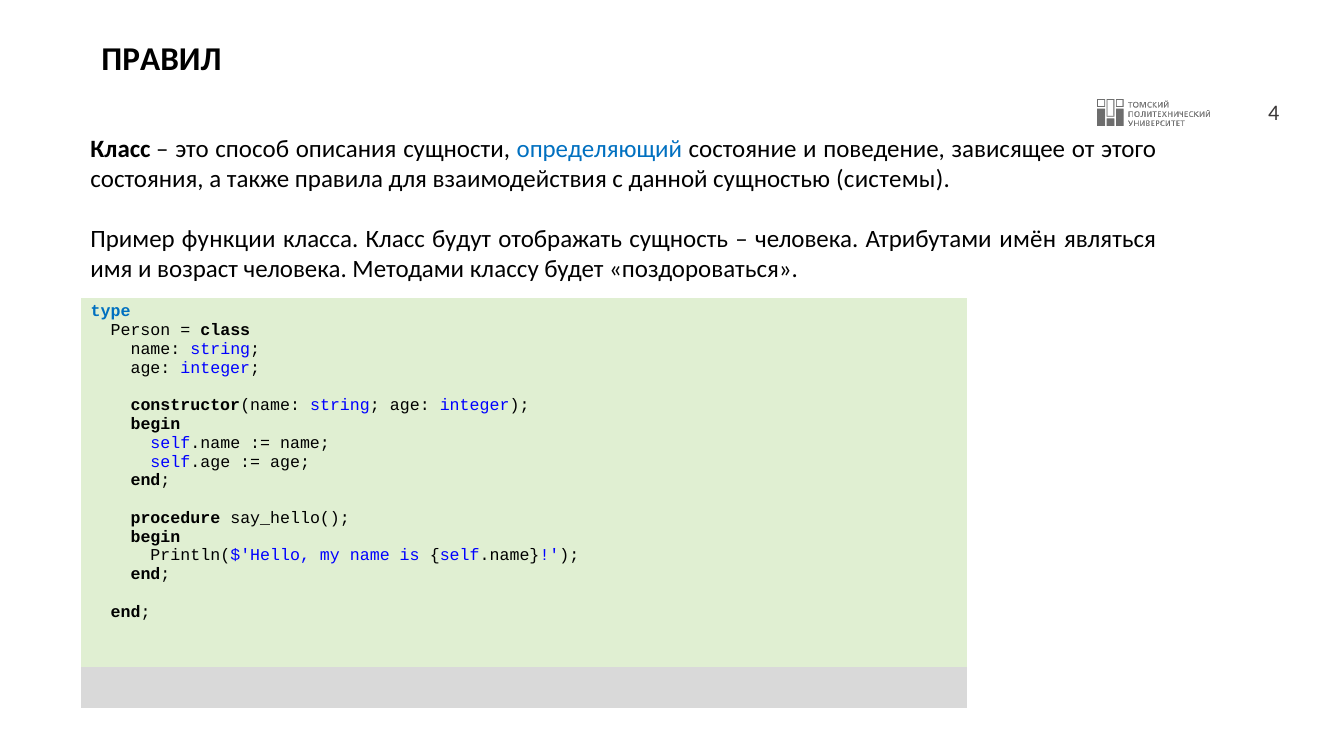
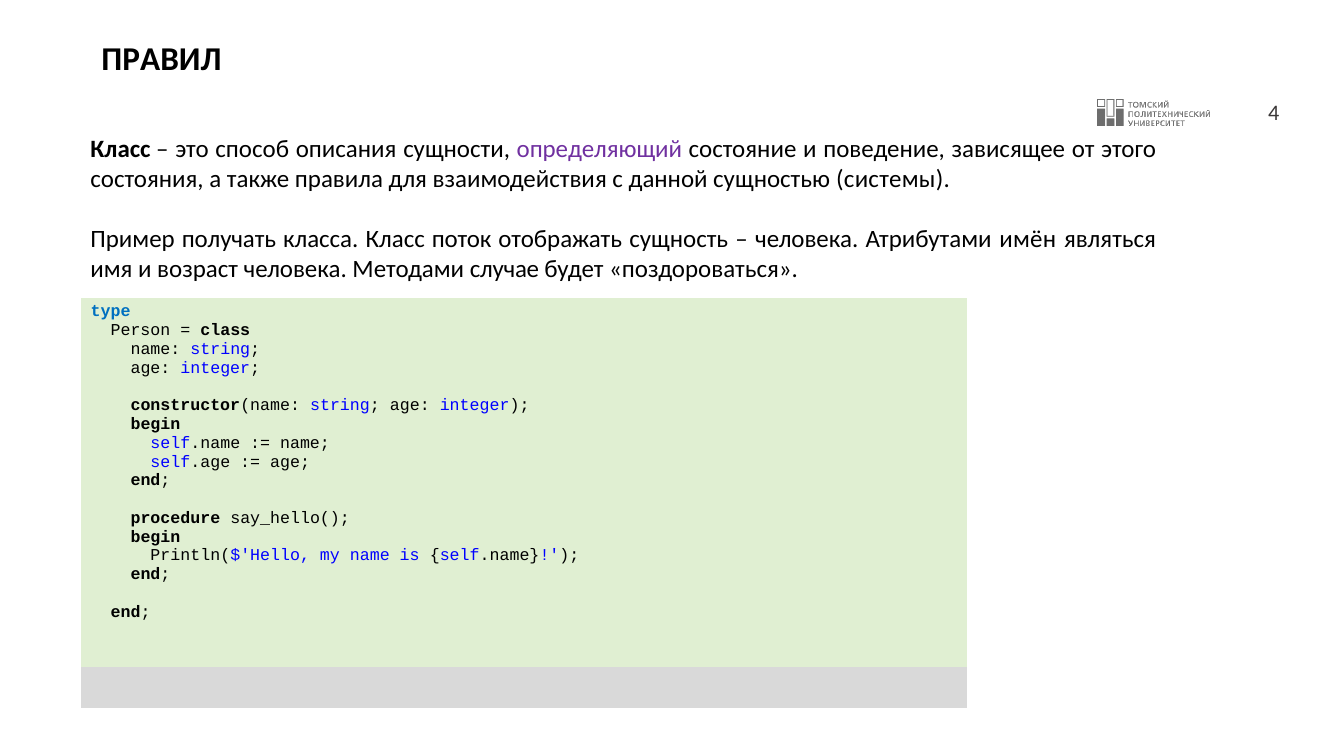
определяющий colour: blue -> purple
функции: функции -> получать
будут: будут -> поток
классу: классу -> случае
